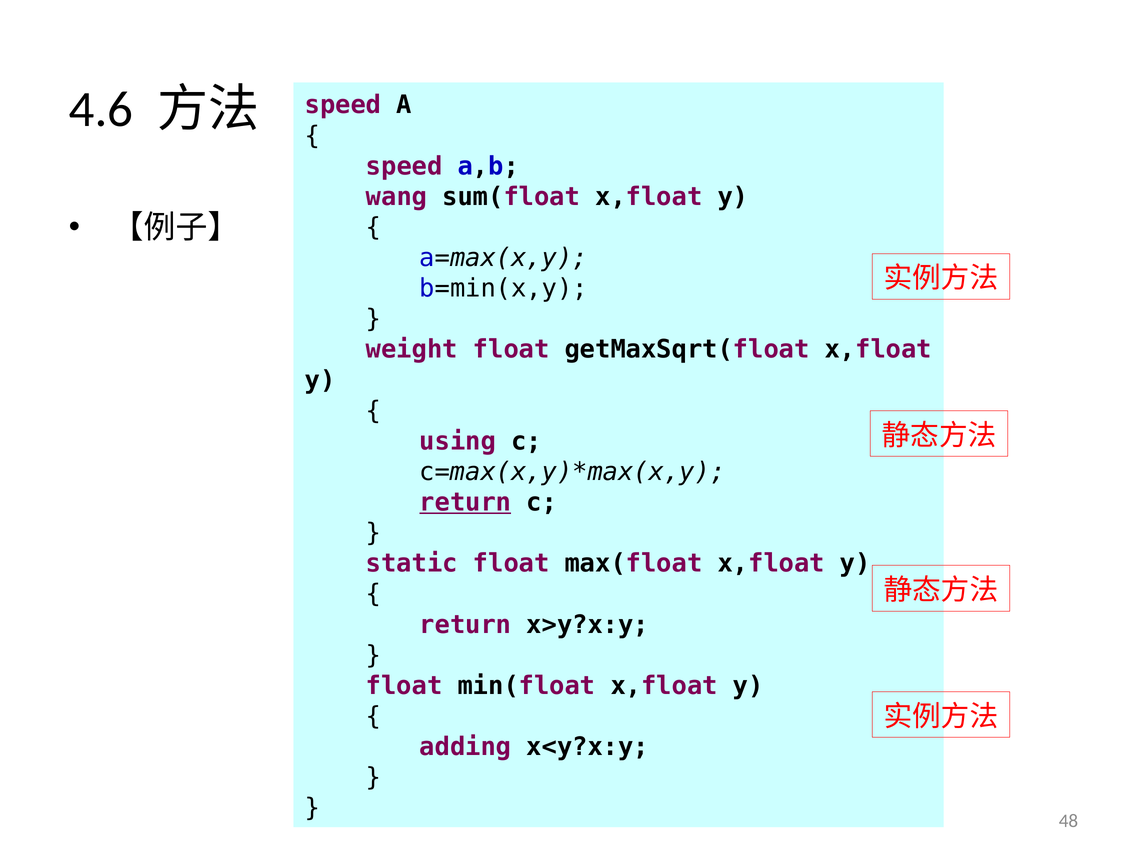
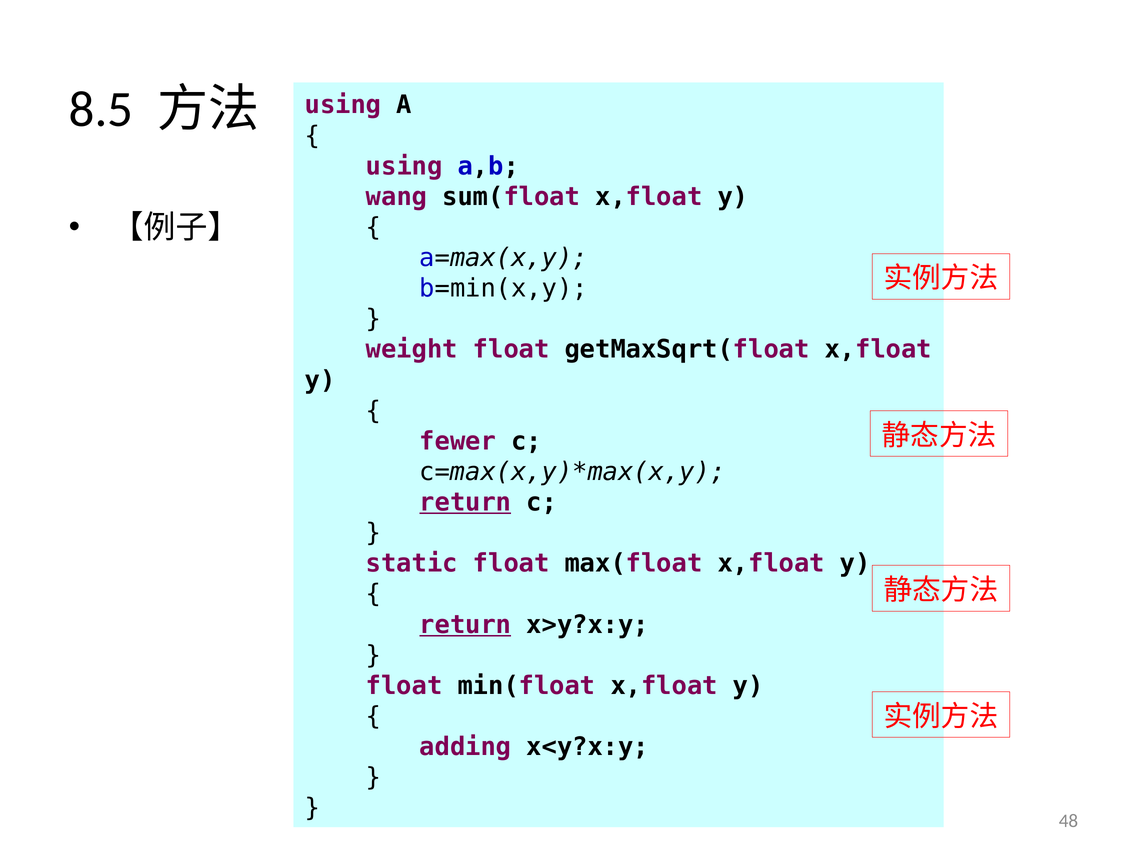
4.6: 4.6 -> 8.5
speed at (343, 105): speed -> using
speed at (404, 166): speed -> using
using: using -> fewer
return at (465, 625) underline: none -> present
